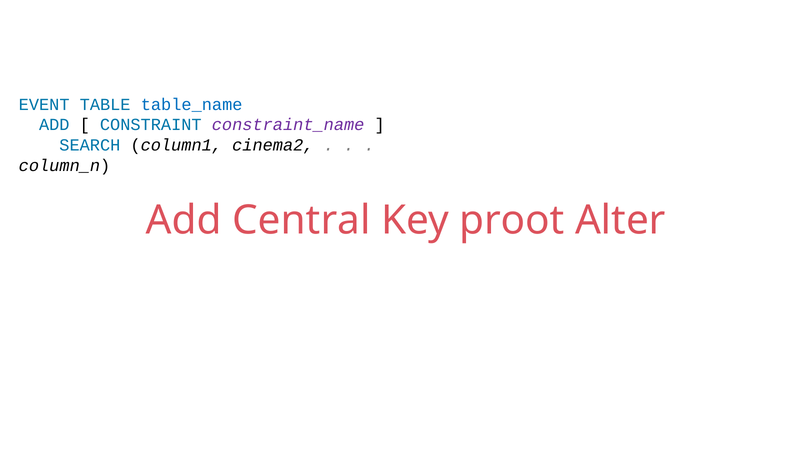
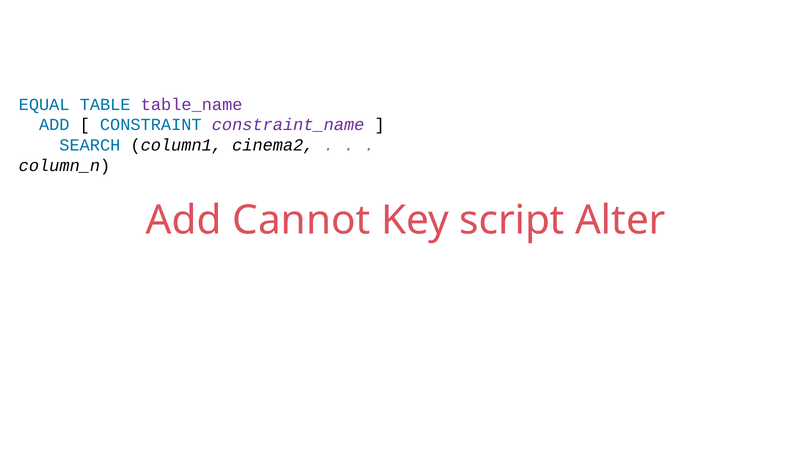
EVENT: EVENT -> EQUAL
table_name colour: blue -> purple
Central: Central -> Cannot
proot: proot -> script
